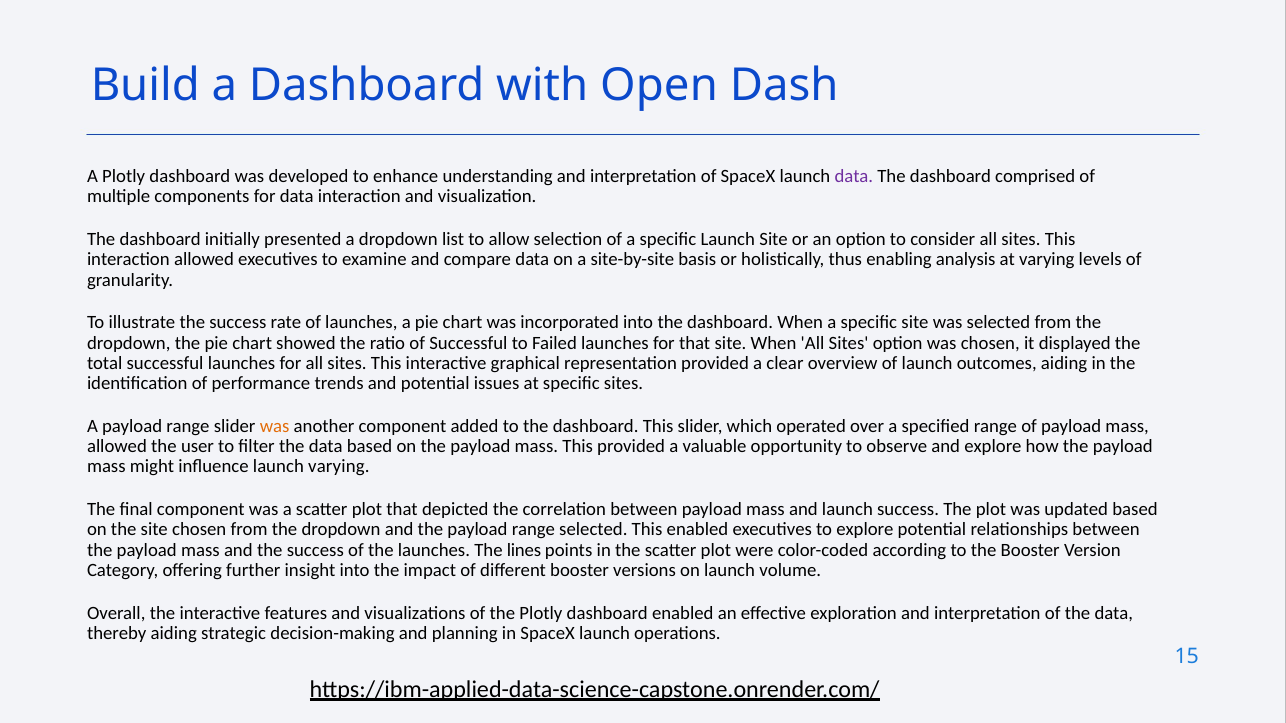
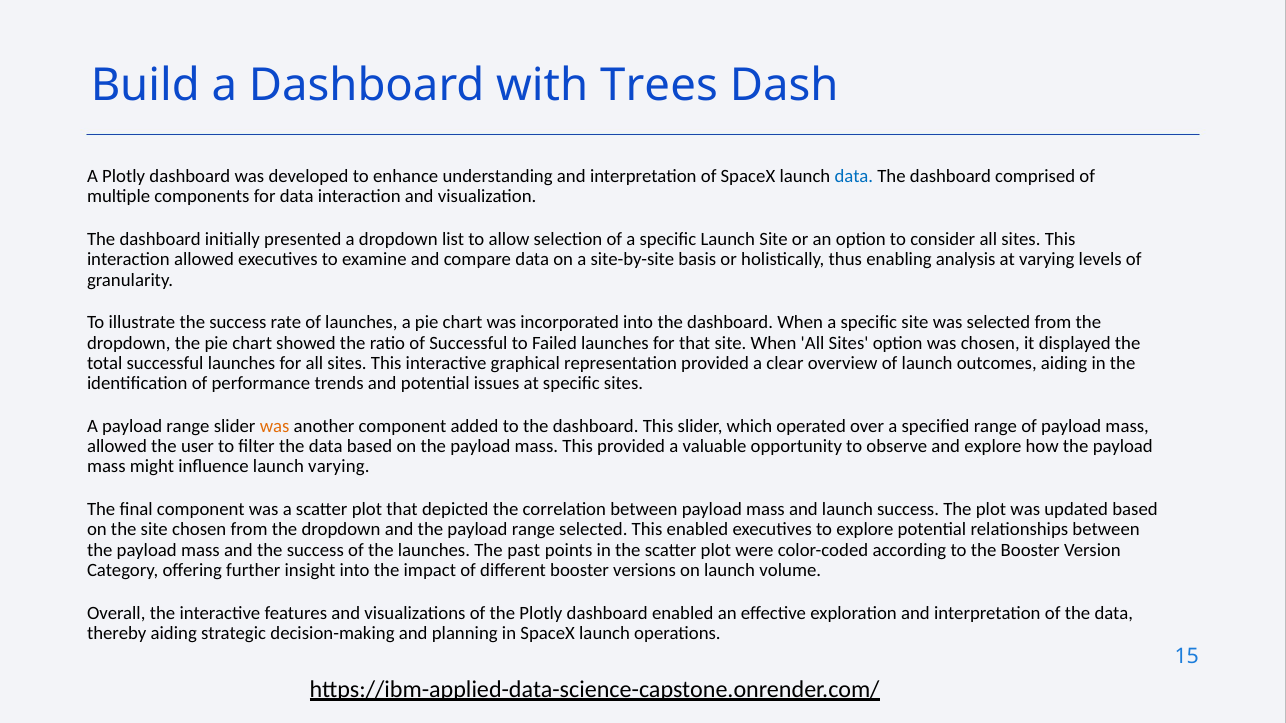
Open: Open -> Trees
data at (854, 176) colour: purple -> blue
lines: lines -> past
